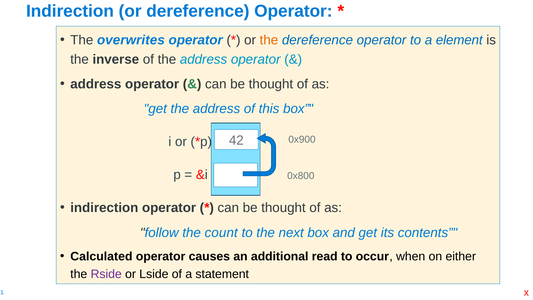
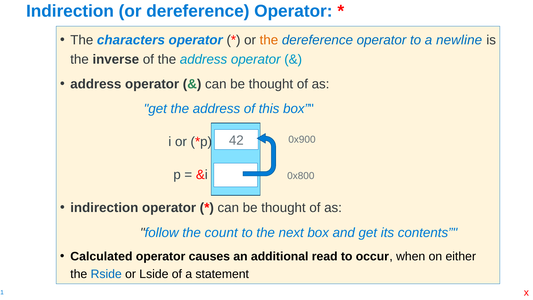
overwrites: overwrites -> characters
element: element -> newline
Rside colour: purple -> blue
